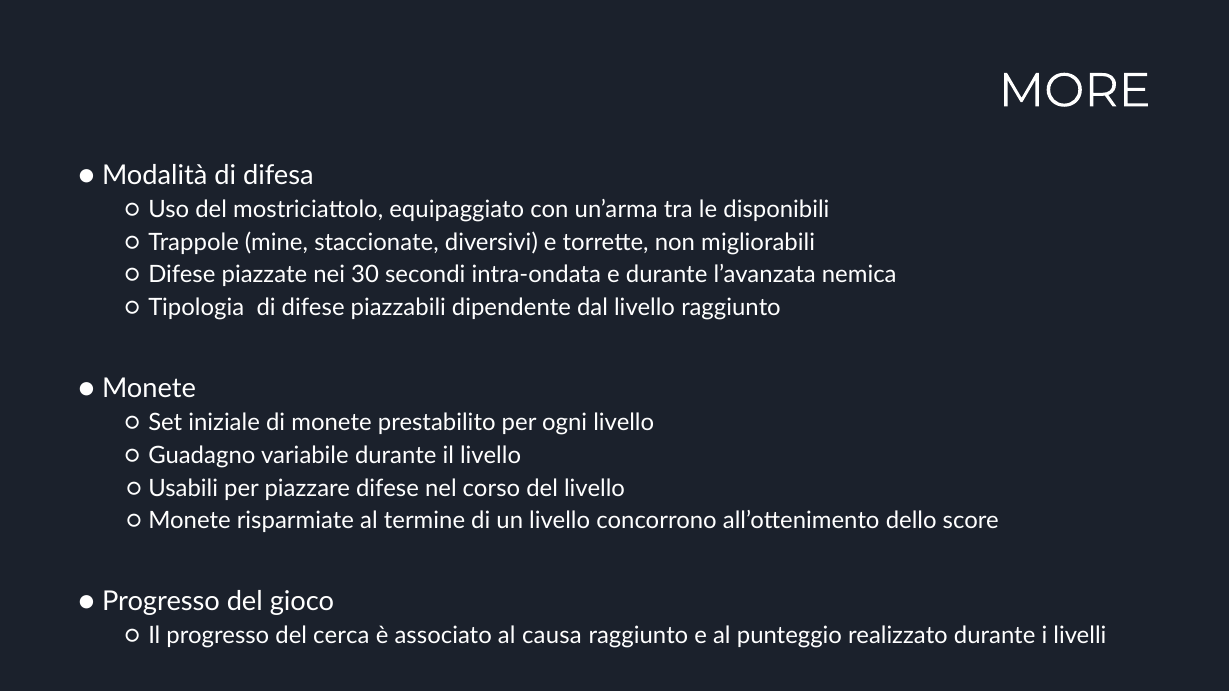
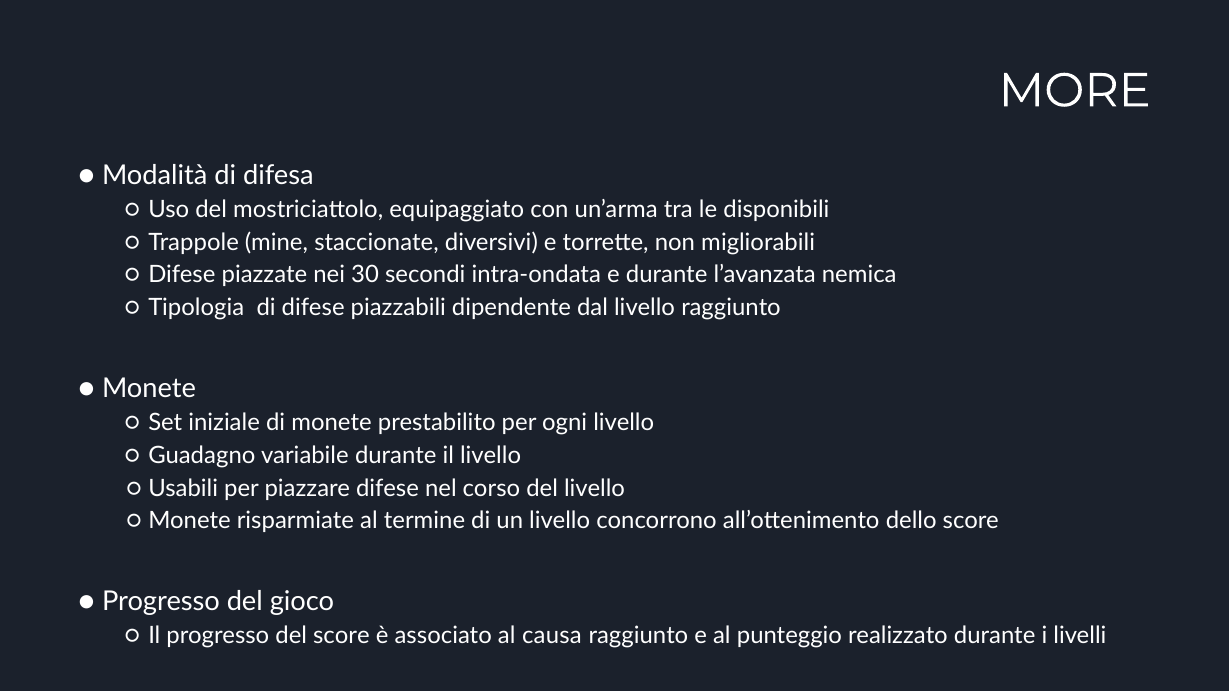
del cerca: cerca -> score
